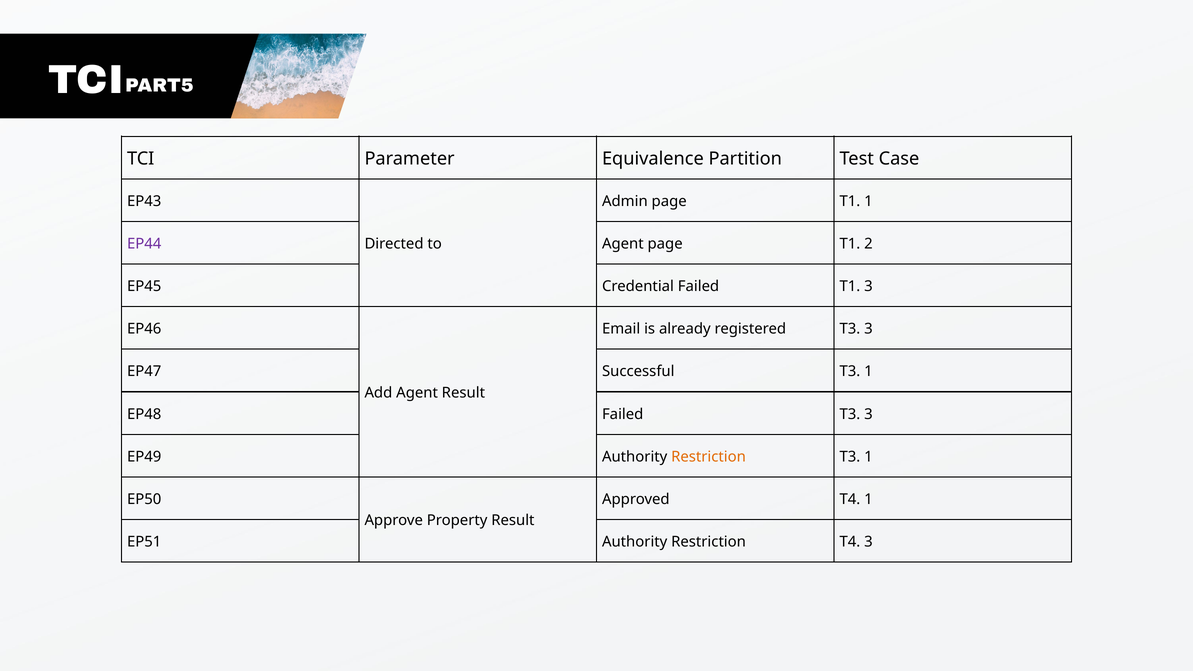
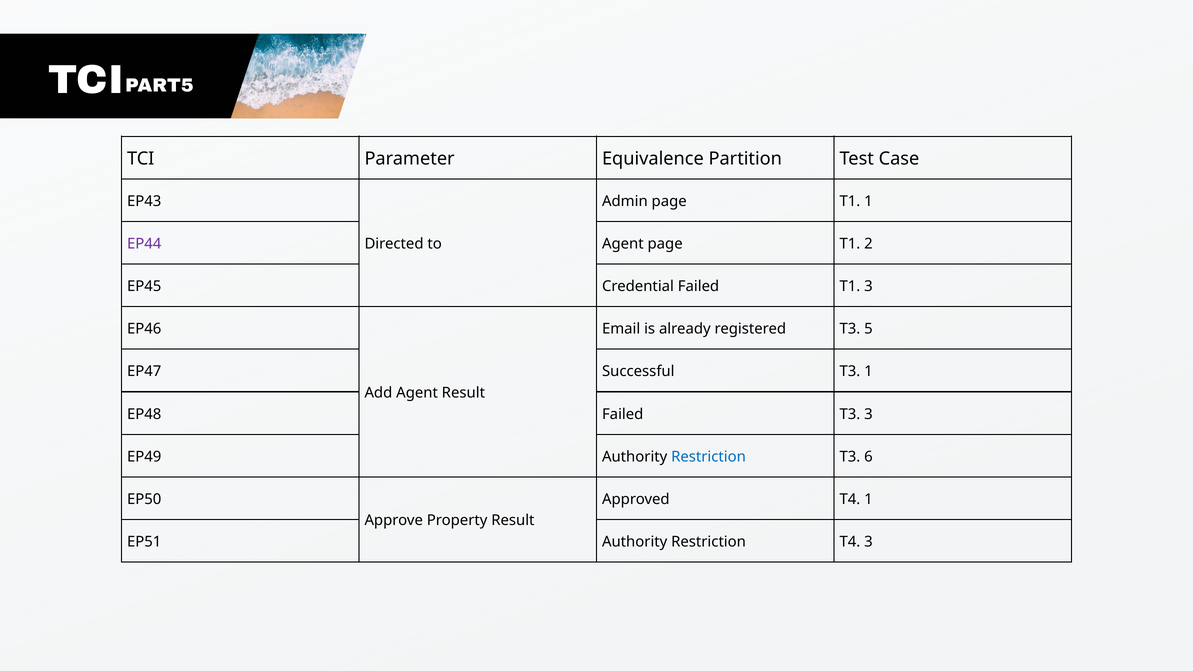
registered T3 3: 3 -> 5
Restriction at (709, 457) colour: orange -> blue
1 at (869, 457): 1 -> 6
